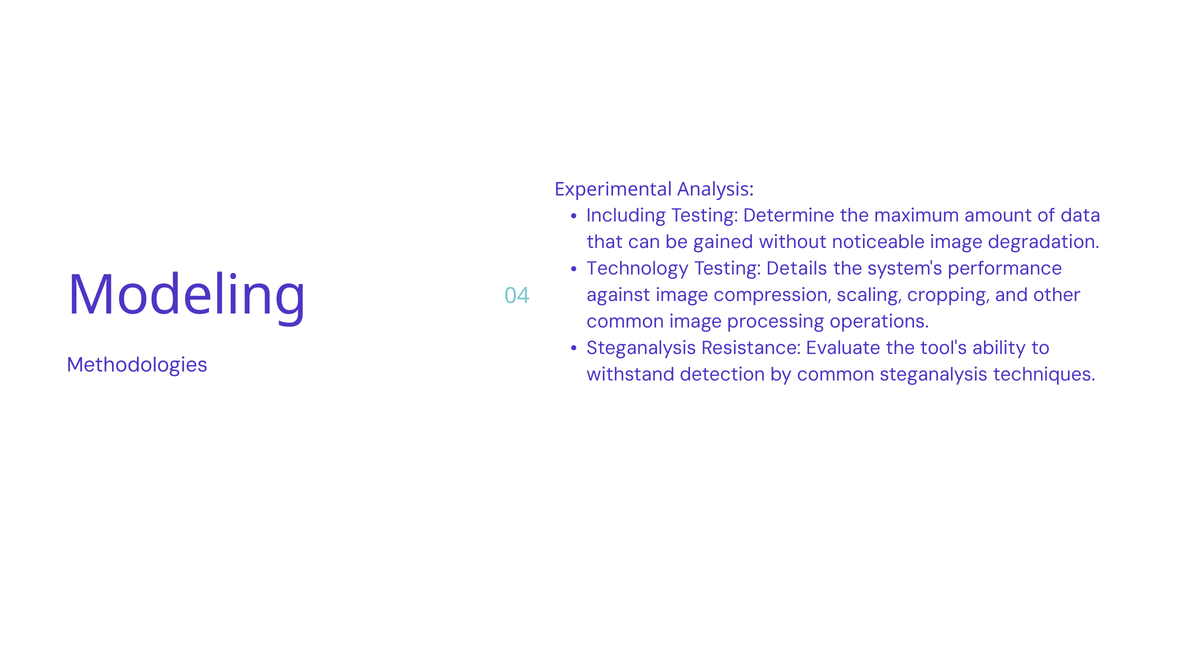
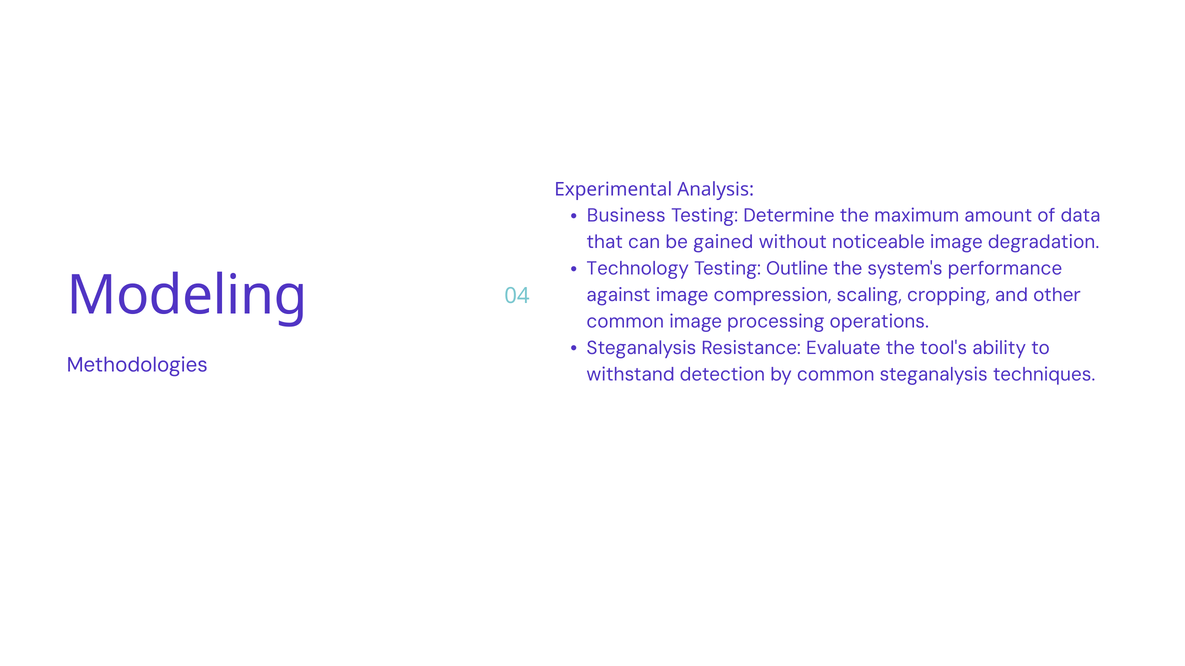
Including: Including -> Business
Details: Details -> Outline
